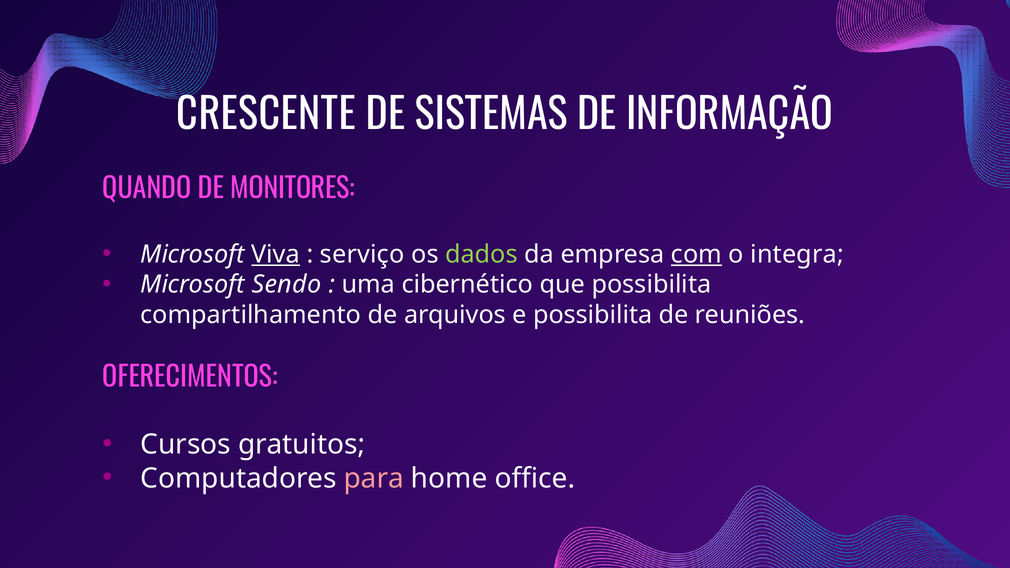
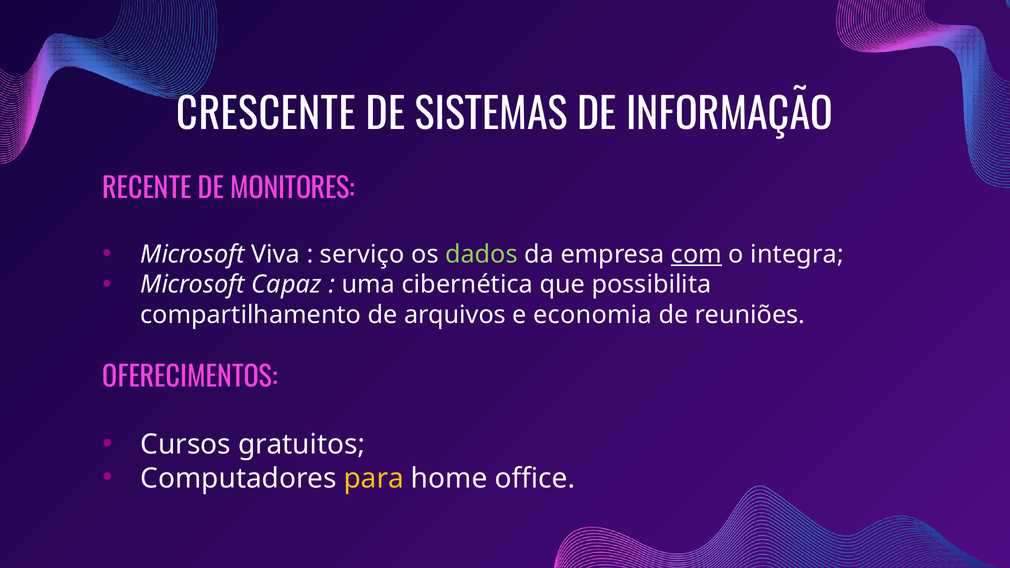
QUANDO: QUANDO -> RECENTE
Viva underline: present -> none
Sendo: Sendo -> Capaz
cibernético: cibernético -> cibernética
e possibilita: possibilita -> economia
para colour: pink -> yellow
